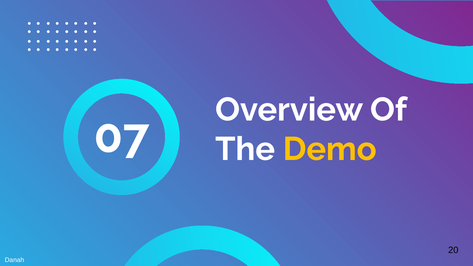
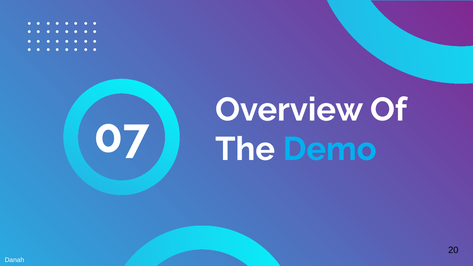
Demo colour: yellow -> light blue
